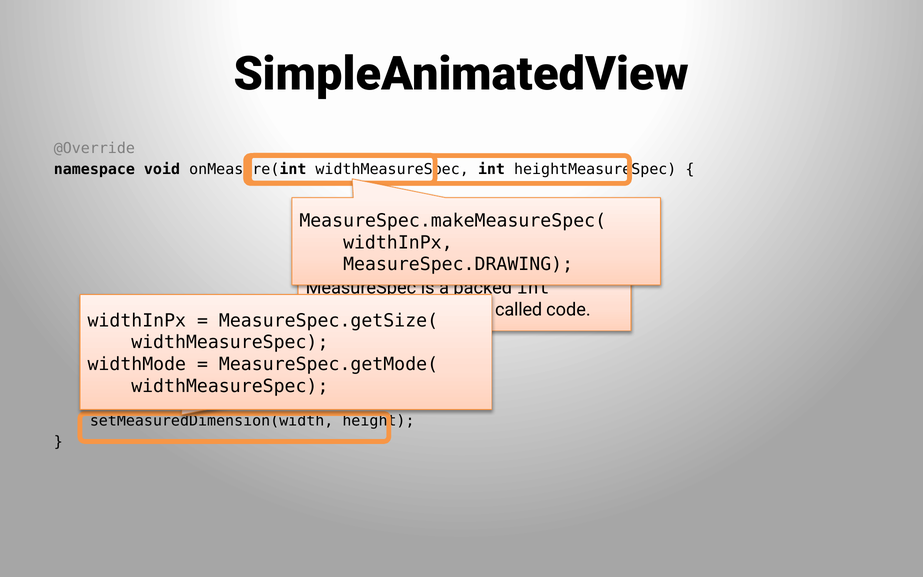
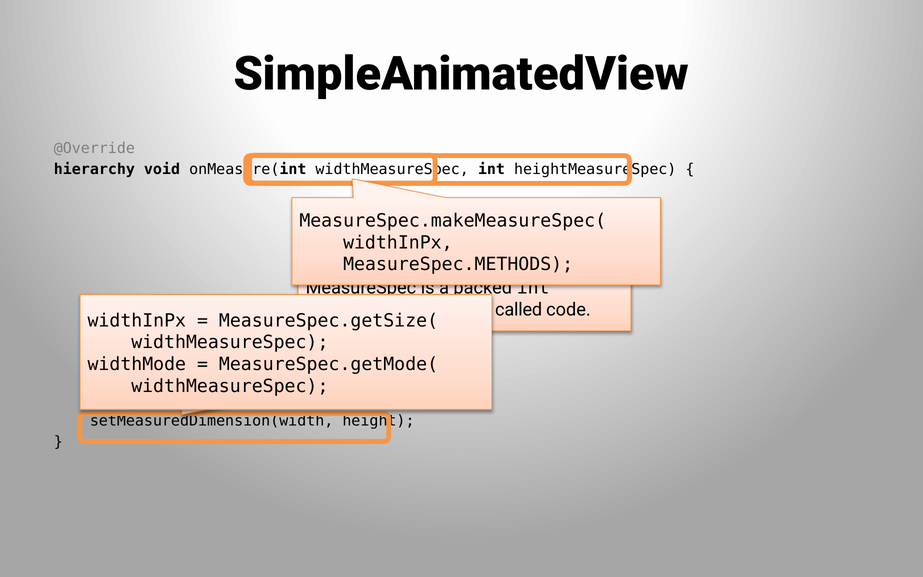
namespace: namespace -> hierarchy
MeasureSpec.DRAWING: MeasureSpec.DRAWING -> MeasureSpec.METHODS
